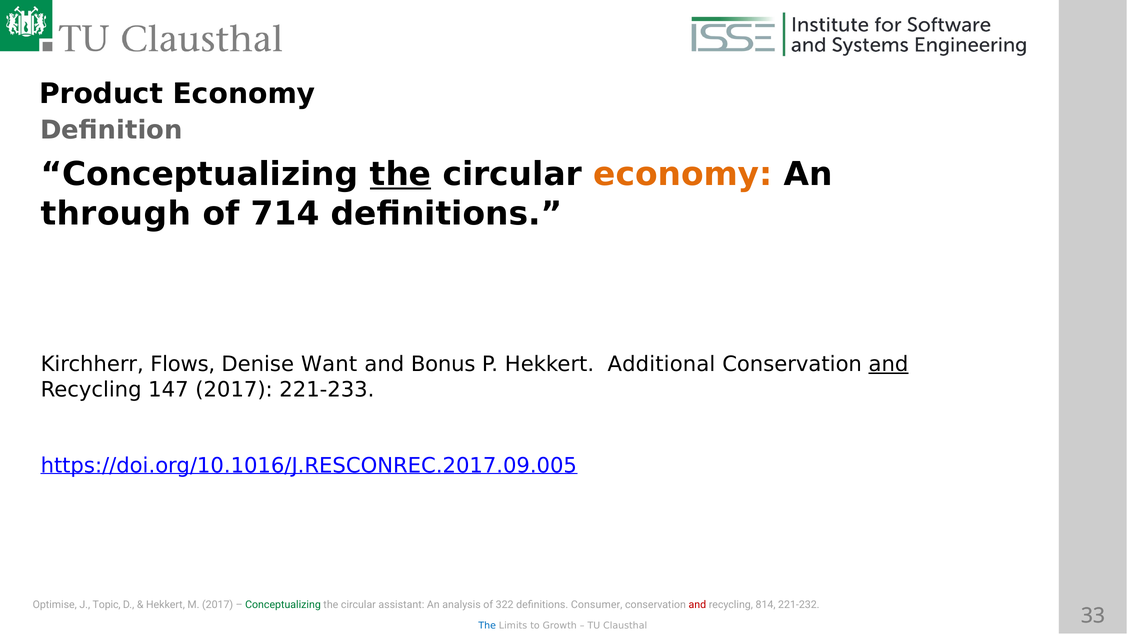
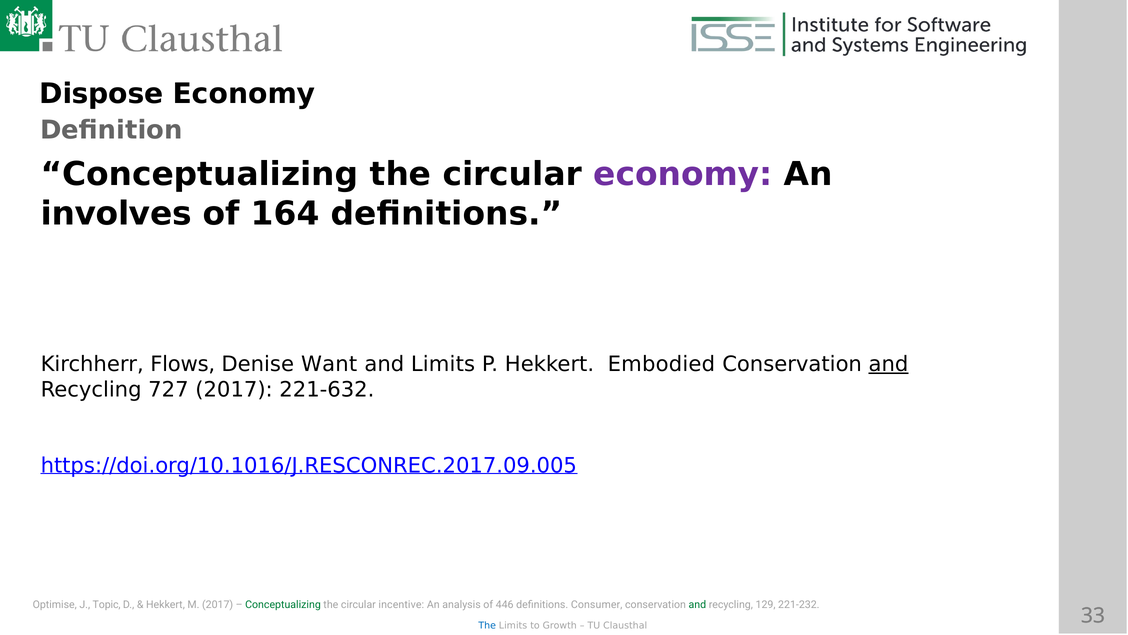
Product: Product -> Dispose
the at (400, 174) underline: present -> none
economy at (683, 174) colour: orange -> purple
through: through -> involves
714: 714 -> 164
and Bonus: Bonus -> Limits
Additional: Additional -> Embodied
147: 147 -> 727
221-233: 221-233 -> 221-632
assistant: assistant -> incentive
322: 322 -> 446
and at (697, 604) colour: red -> green
814: 814 -> 129
